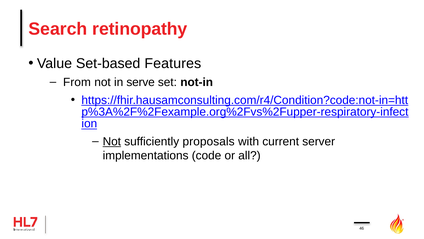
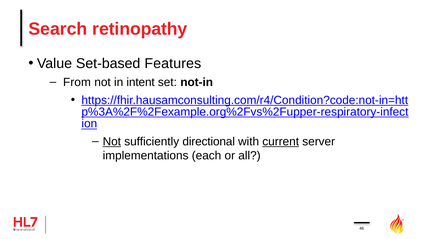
serve: serve -> intent
proposals: proposals -> directional
current underline: none -> present
code: code -> each
